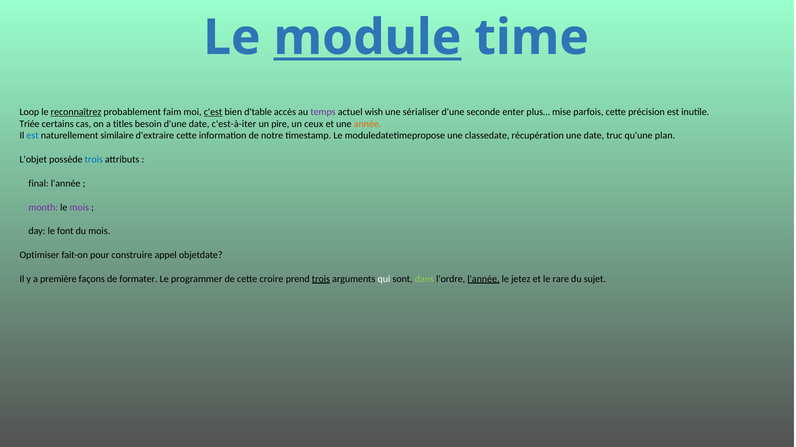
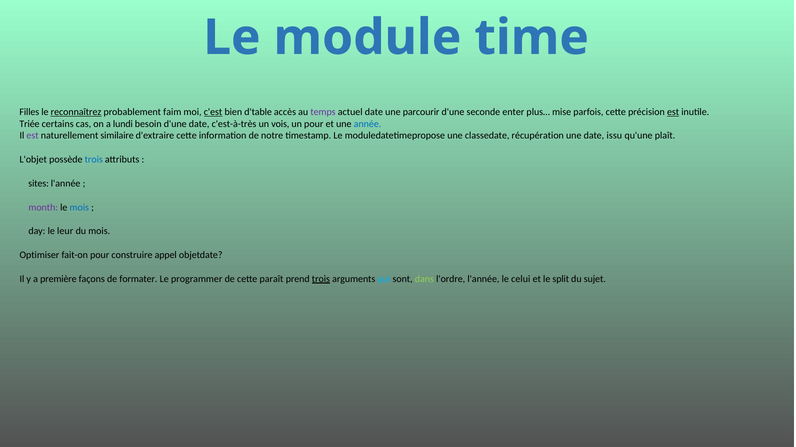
module underline: present -> none
Loop: Loop -> Filles
actuel wish: wish -> date
sérialiser: sérialiser -> parcourir
est at (673, 112) underline: none -> present
titles: titles -> lundi
c'est-à-iter: c'est-à-iter -> c'est-à-très
pire: pire -> vois
un ceux: ceux -> pour
année colour: orange -> blue
est at (33, 136) colour: blue -> purple
truc: truc -> issu
plan: plan -> plaît
final: final -> sites
mois at (79, 208) colour: purple -> blue
font: font -> leur
croire: croire -> paraît
qui colour: white -> light blue
l'année at (483, 279) underline: present -> none
jetez: jetez -> celui
rare: rare -> split
